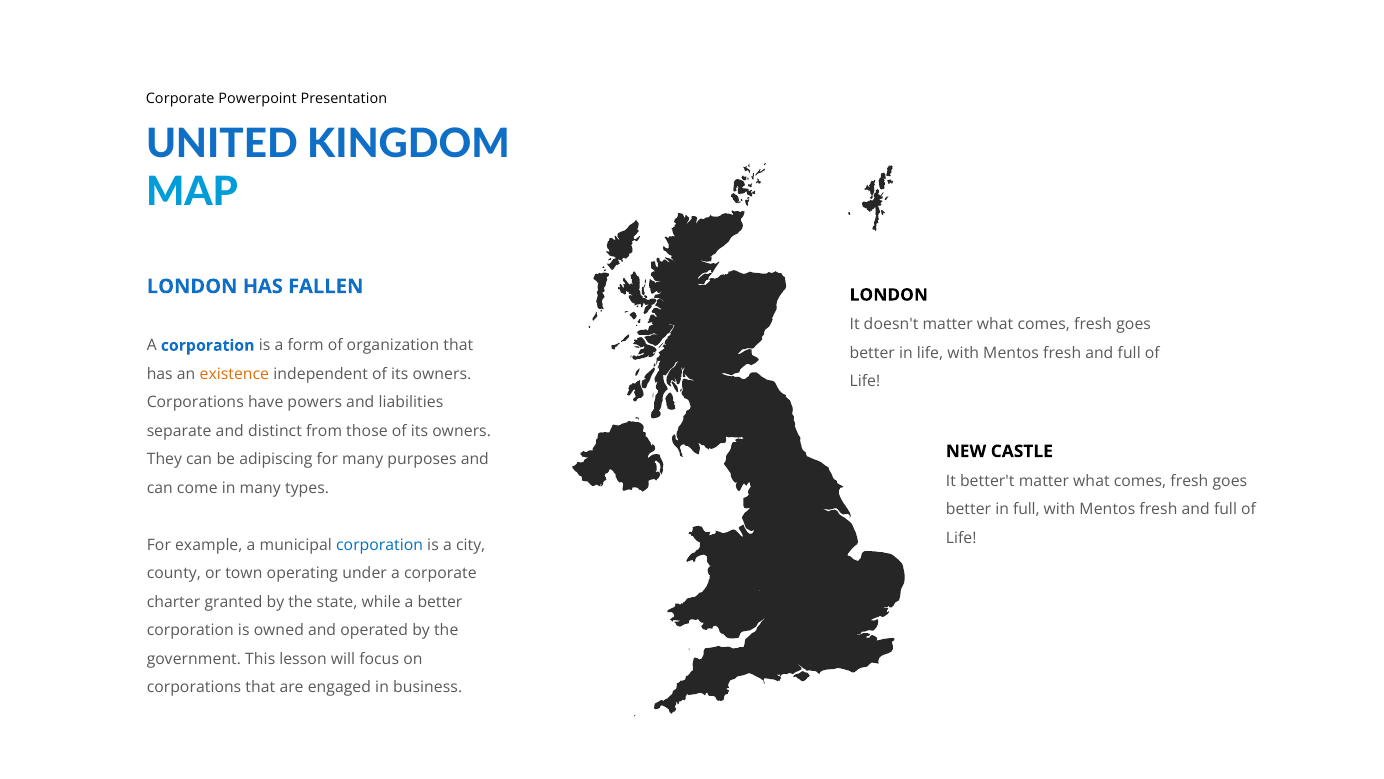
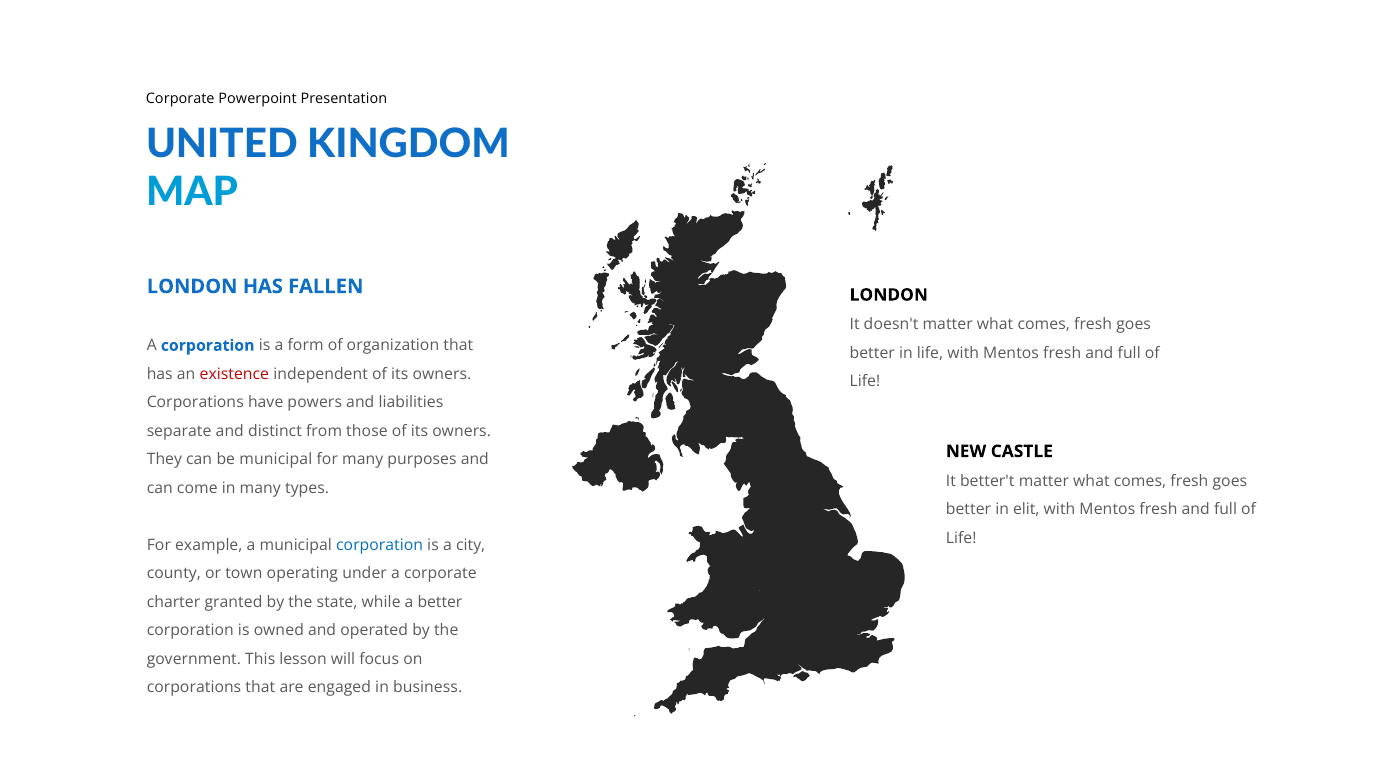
existence colour: orange -> red
be adipiscing: adipiscing -> municipal
in full: full -> elit
